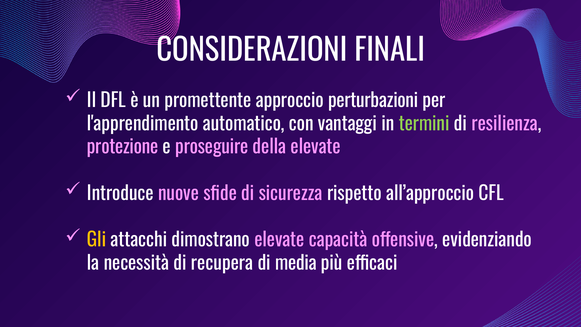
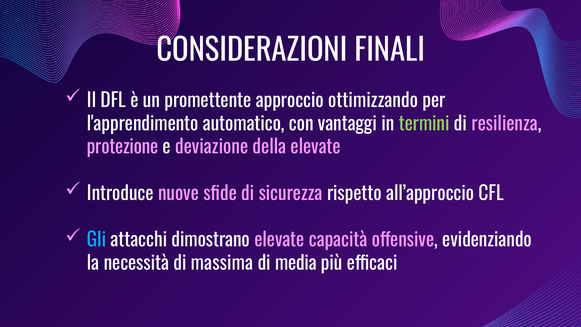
perturbazioni: perturbazioni -> ottimizzando
proseguire: proseguire -> deviazione
Gli colour: yellow -> light blue
recupera: recupera -> massima
